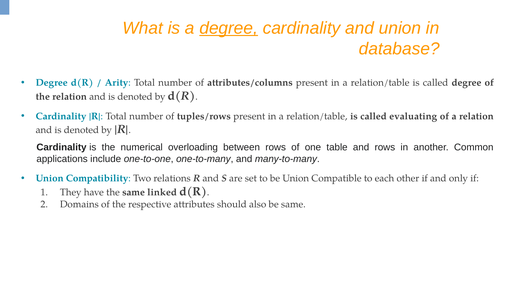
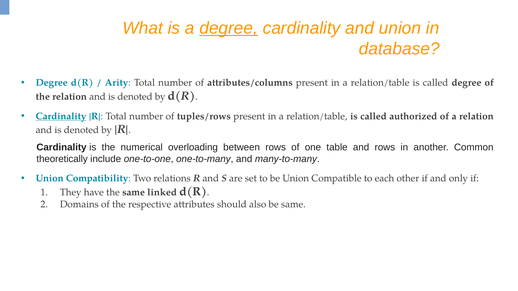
Cardinality at (61, 116) underline: none -> present
evaluating: evaluating -> authorized
applications: applications -> theoretically
